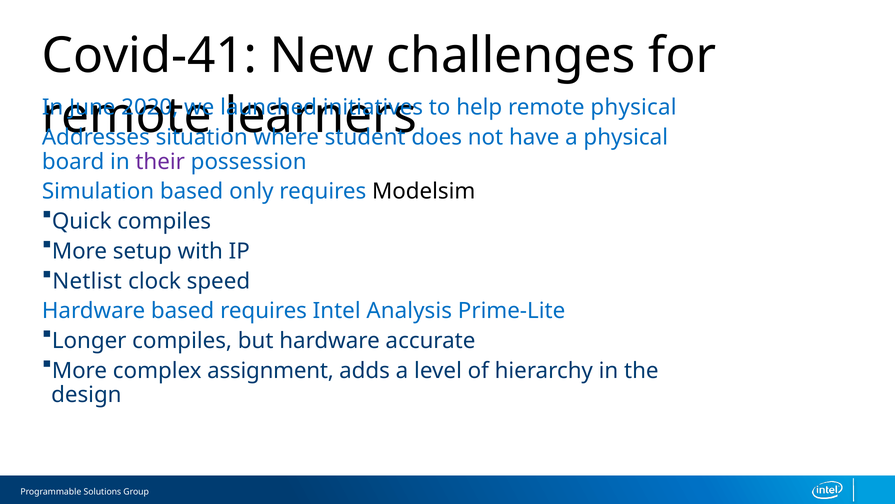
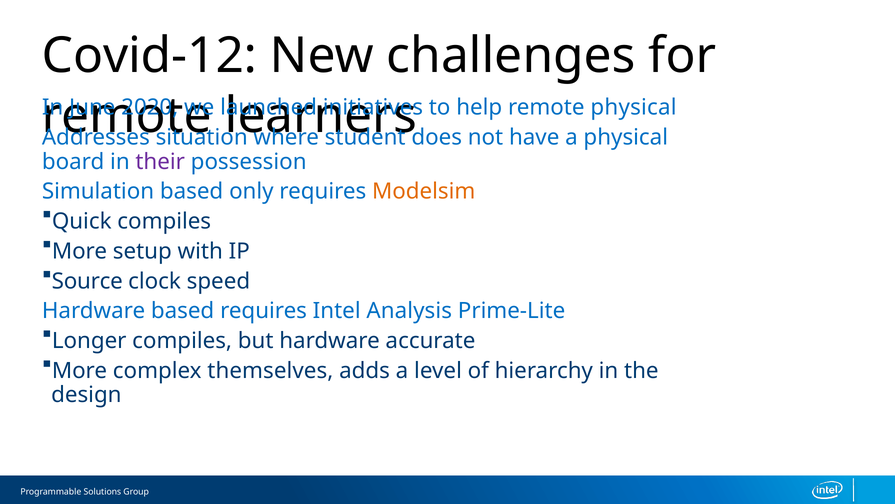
Covid-41: Covid-41 -> Covid-12
Modelsim colour: black -> orange
Netlist: Netlist -> Source
assignment: assignment -> themselves
